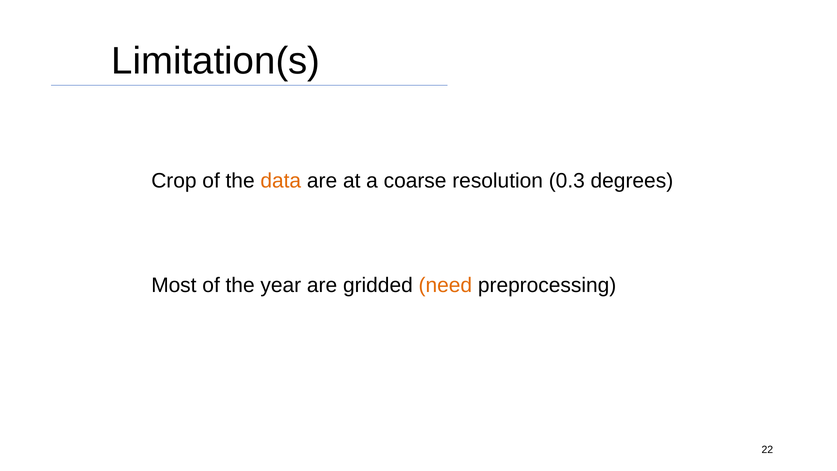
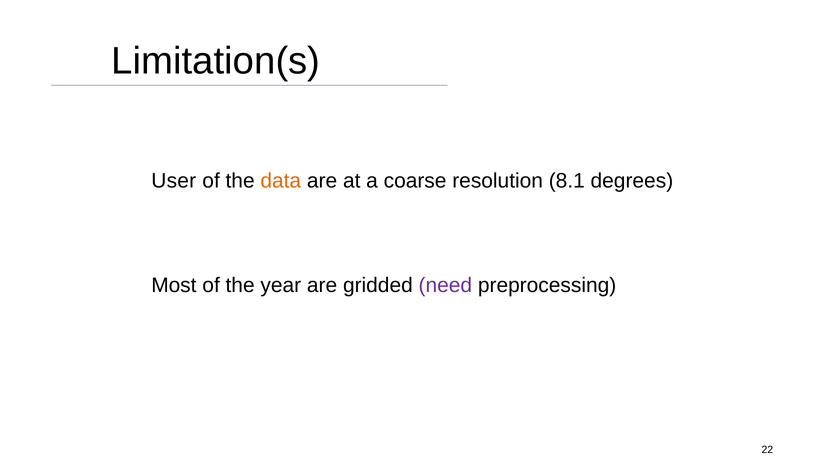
Crop: Crop -> User
0.3: 0.3 -> 8.1
need colour: orange -> purple
